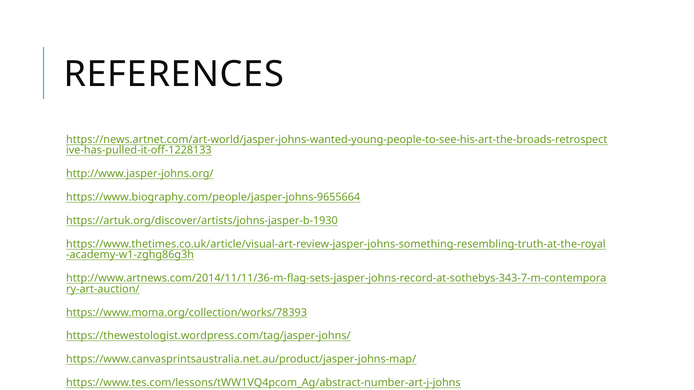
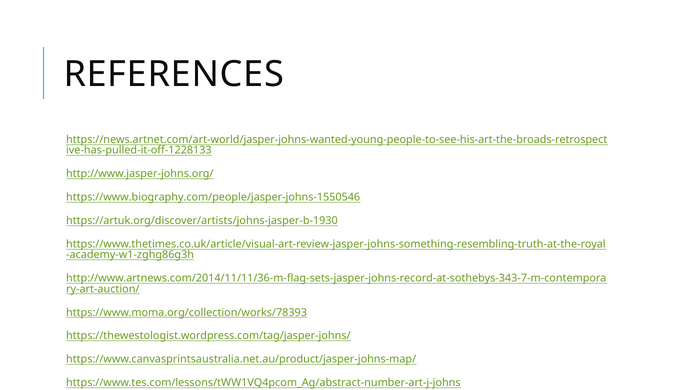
https://www.biography.com/people/jasper-johns-9655664: https://www.biography.com/people/jasper-johns-9655664 -> https://www.biography.com/people/jasper-johns-1550546
